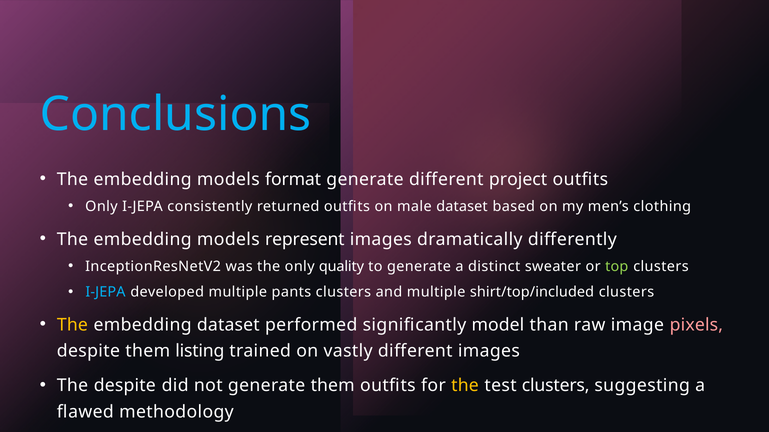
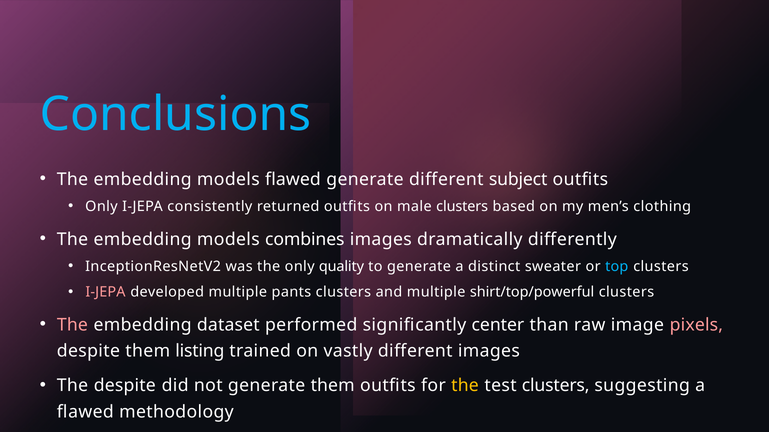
models format: format -> flawed
project: project -> subject
male dataset: dataset -> clusters
represent: represent -> combines
top colour: light green -> light blue
I-JEPA at (105, 292) colour: light blue -> pink
shirt/top/included: shirt/top/included -> shirt/top/powerful
The at (72, 325) colour: yellow -> pink
model: model -> center
